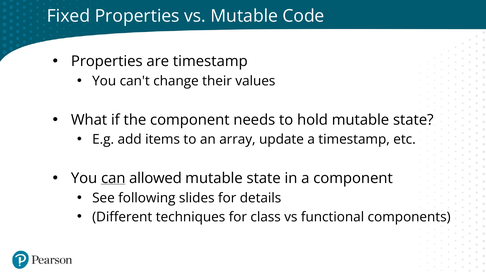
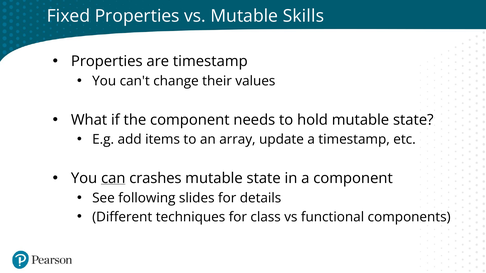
Code: Code -> Skills
allowed: allowed -> crashes
